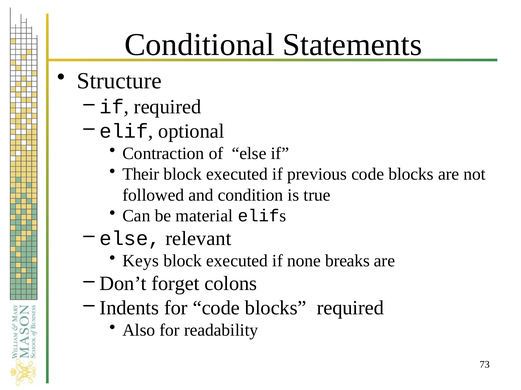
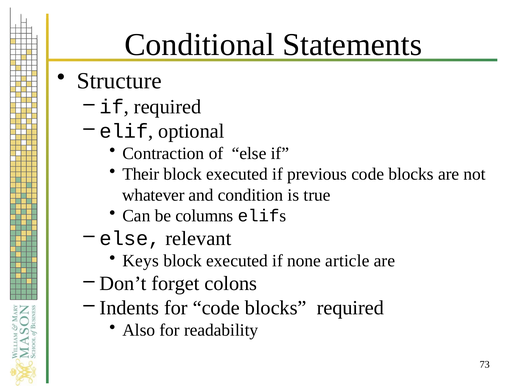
followed: followed -> whatever
material: material -> columns
breaks: breaks -> article
